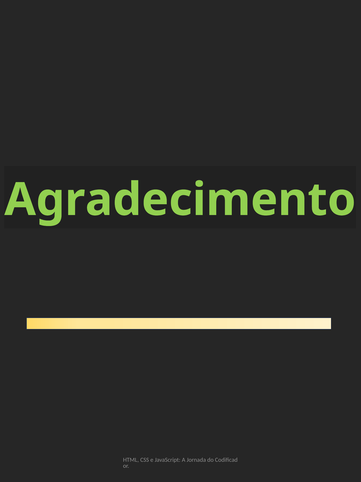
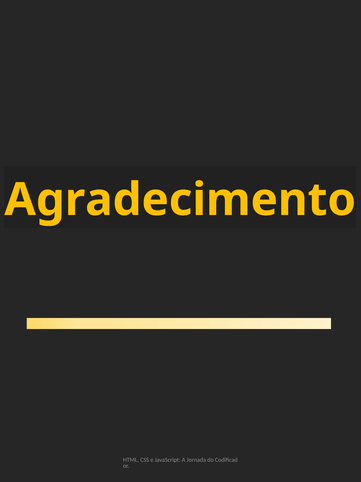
Agradecimento colour: light green -> yellow
